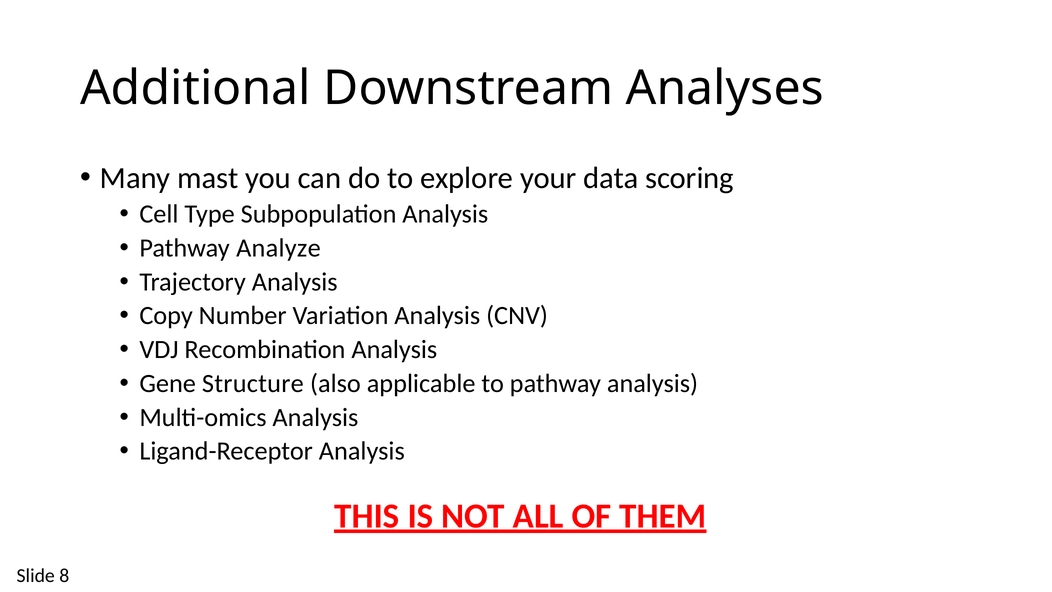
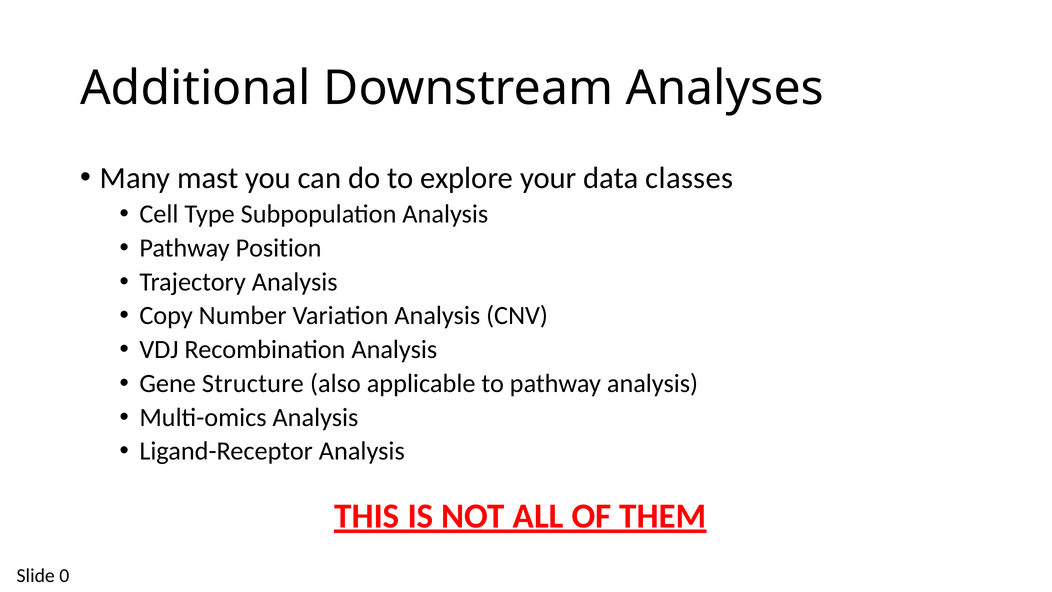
scoring: scoring -> classes
Analyze: Analyze -> Position
8: 8 -> 0
